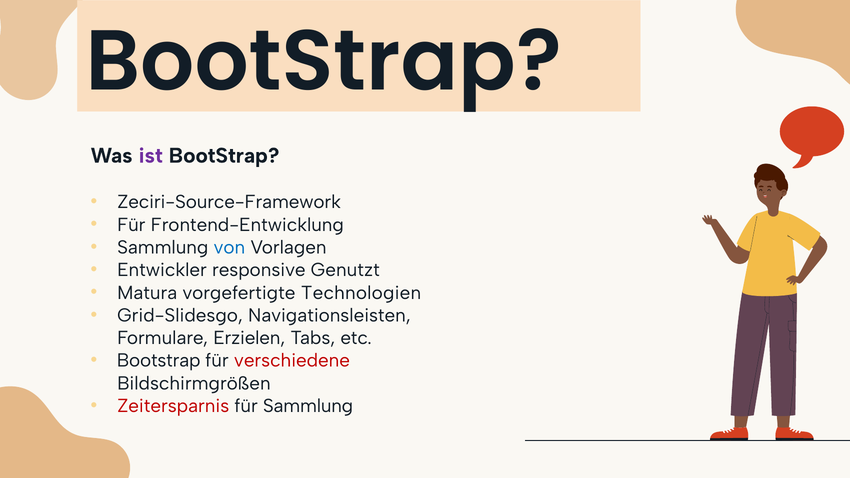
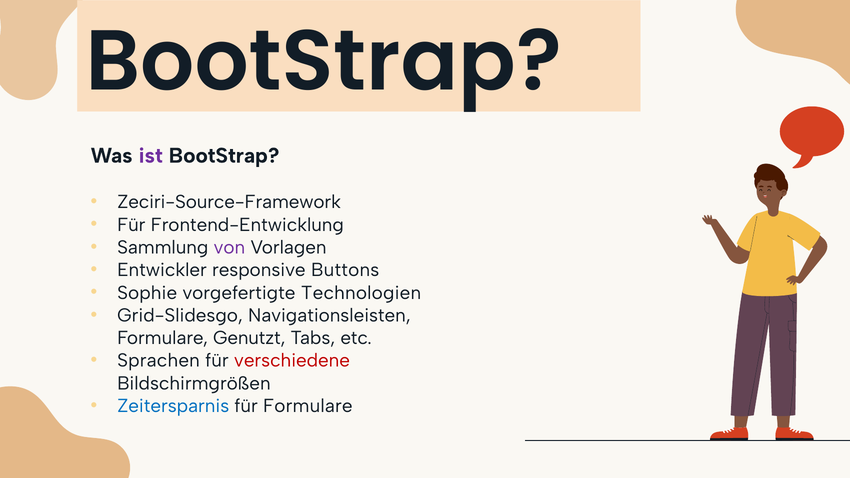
von colour: blue -> purple
Genutzt: Genutzt -> Buttons
Matura: Matura -> Sophie
Erzielen: Erzielen -> Genutzt
Bootstrap at (159, 361): Bootstrap -> Sprachen
Zeitersparnis colour: red -> blue
für Sammlung: Sammlung -> Formulare
